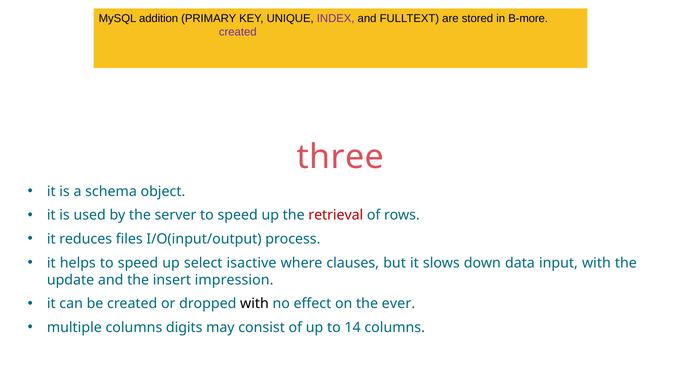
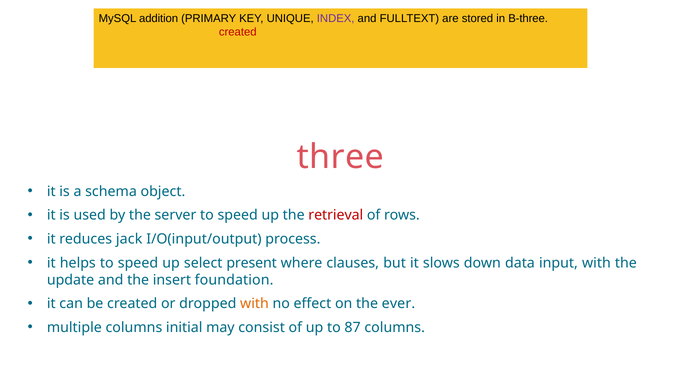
B-more: B-more -> B-three
created at (238, 32) colour: purple -> red
files: files -> jack
isactive: isactive -> present
impression: impression -> foundation
with at (254, 304) colour: black -> orange
digits: digits -> initial
14: 14 -> 87
